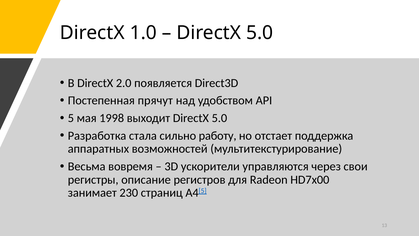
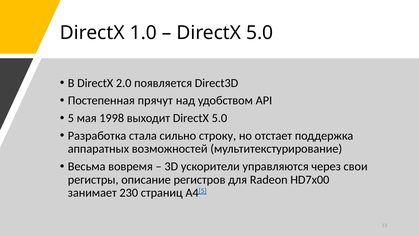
работу: работу -> строку
